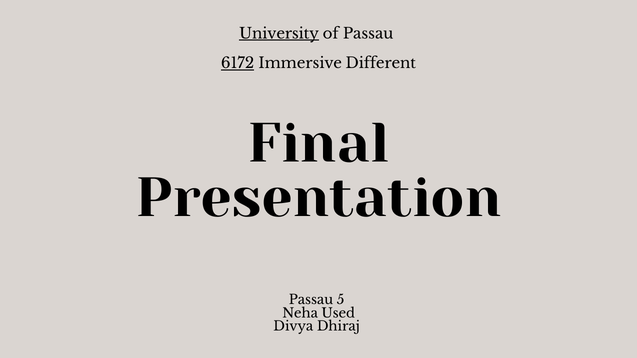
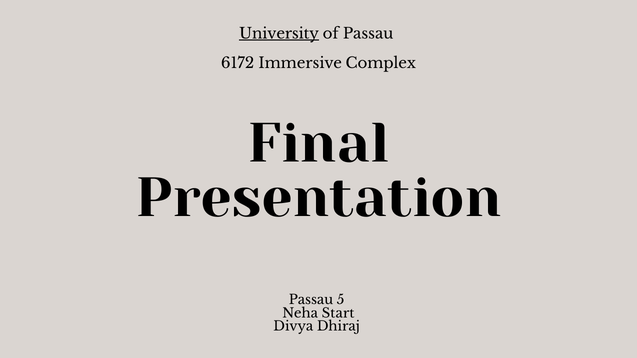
6172 underline: present -> none
Different: Different -> Complex
Used: Used -> Start
